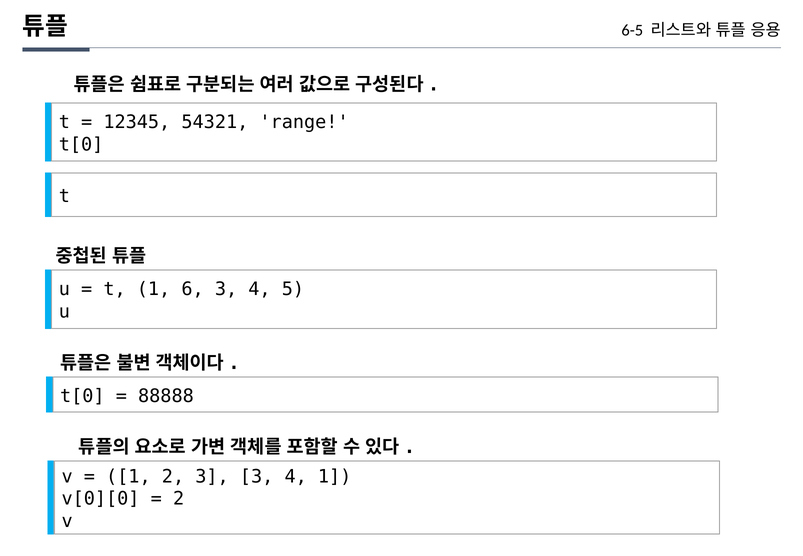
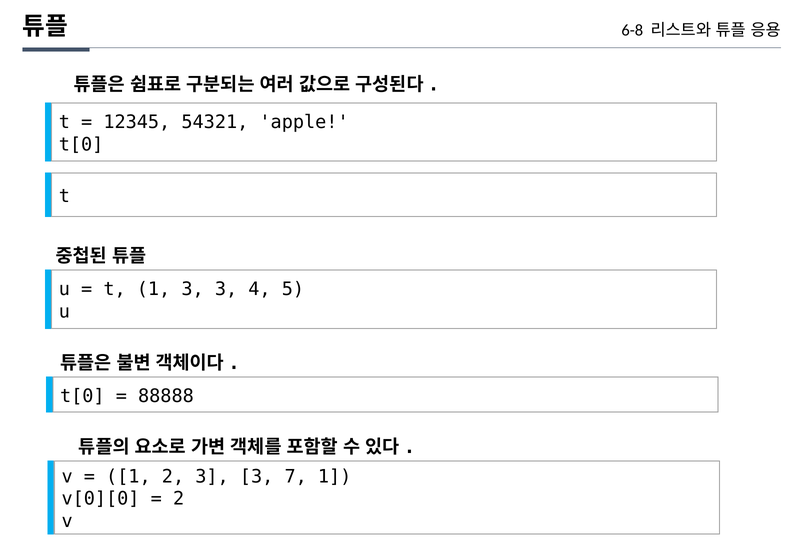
6-5: 6-5 -> 6-8
range: range -> apple
1 6: 6 -> 3
3 3 4: 4 -> 7
